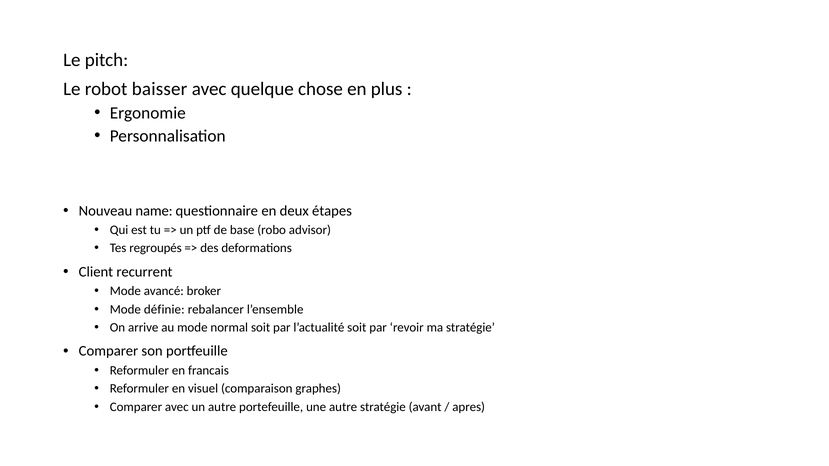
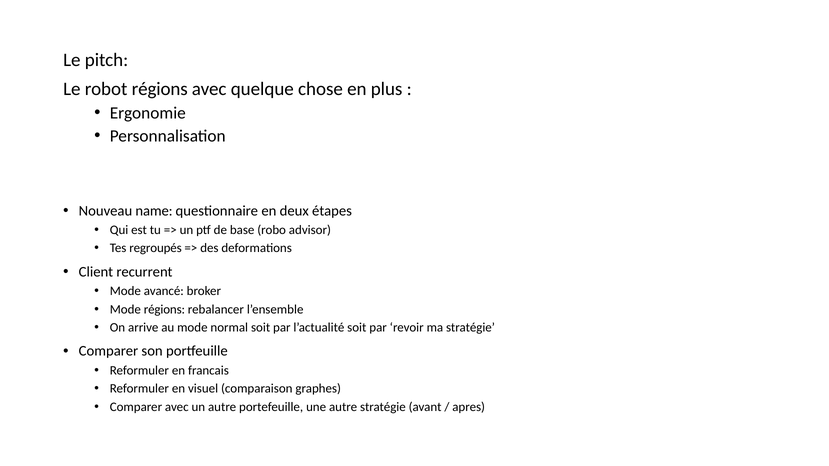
robot baisser: baisser -> régions
Mode définie: définie -> régions
